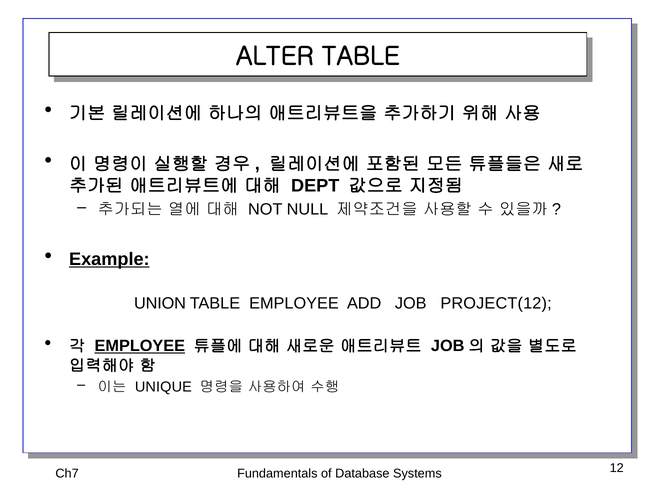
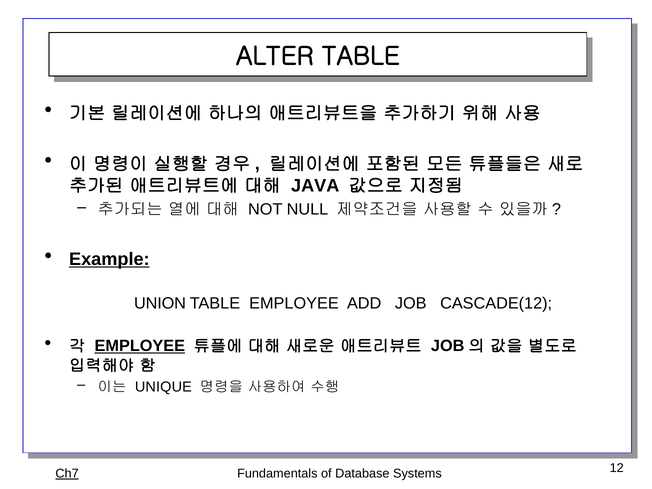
DEPT: DEPT -> JAVA
PROJECT(12: PROJECT(12 -> CASCADE(12
Ch7 underline: none -> present
